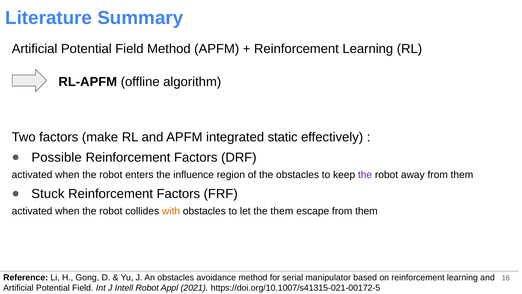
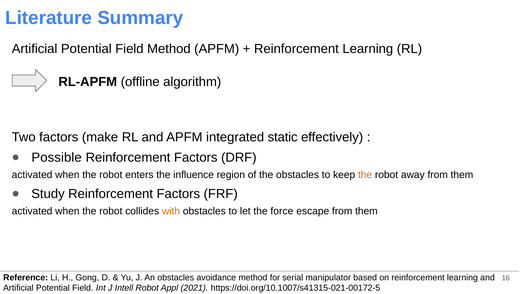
the at (365, 175) colour: purple -> orange
Stuck: Stuck -> Study
the them: them -> force
